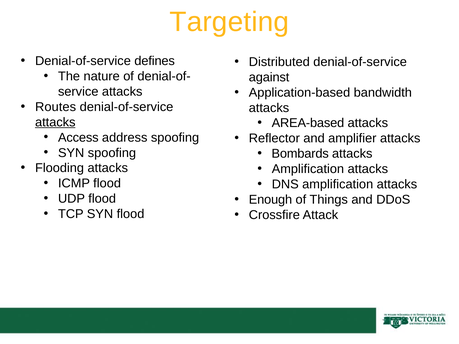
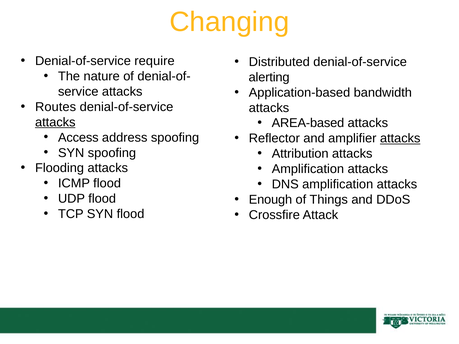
Targeting: Targeting -> Changing
defines: defines -> require
against: against -> alerting
attacks at (400, 139) underline: none -> present
Bombards: Bombards -> Attribution
